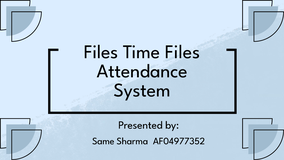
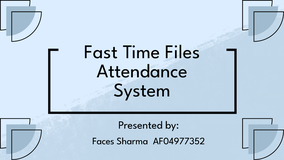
Files at (101, 52): Files -> Fast
Same: Same -> Faces
